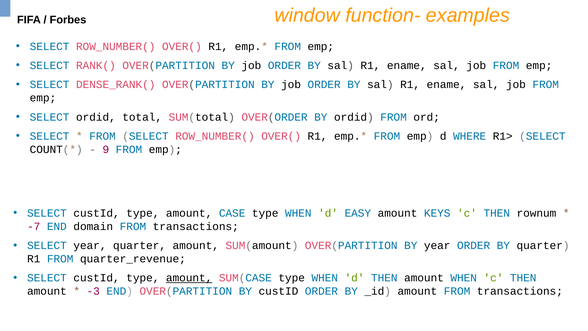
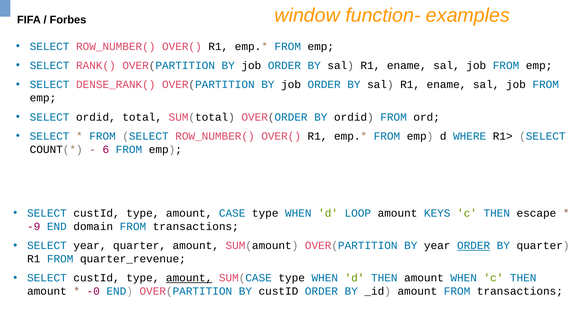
9: 9 -> 6
EASY: EASY -> LOOP
rownum: rownum -> escape
-7: -7 -> -9
ORDER at (474, 245) underline: none -> present
-3: -3 -> -0
